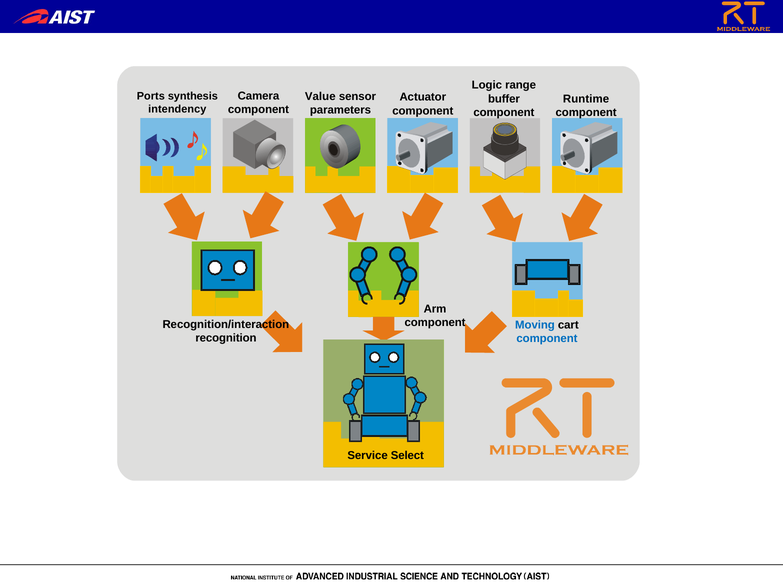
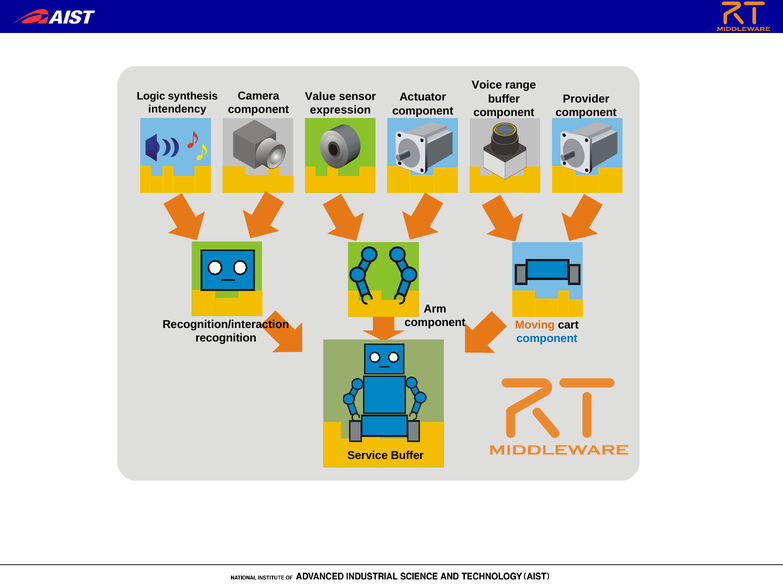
Logic: Logic -> Voice
Ports: Ports -> Logic
Runtime: Runtime -> Provider
parameters: parameters -> expression
Moving colour: blue -> orange
Service Select: Select -> Buffer
